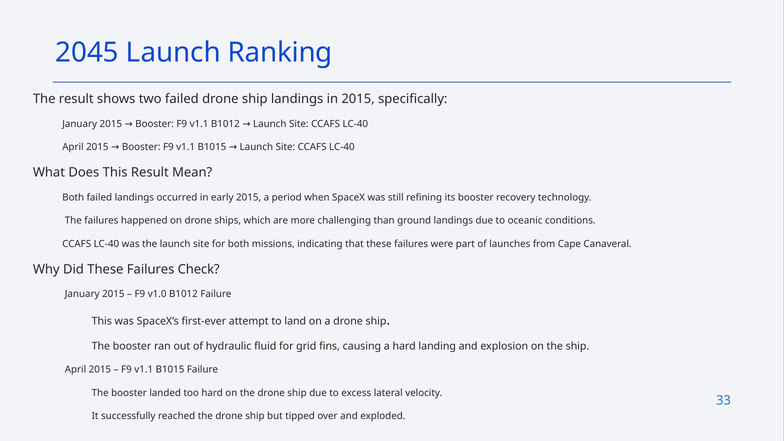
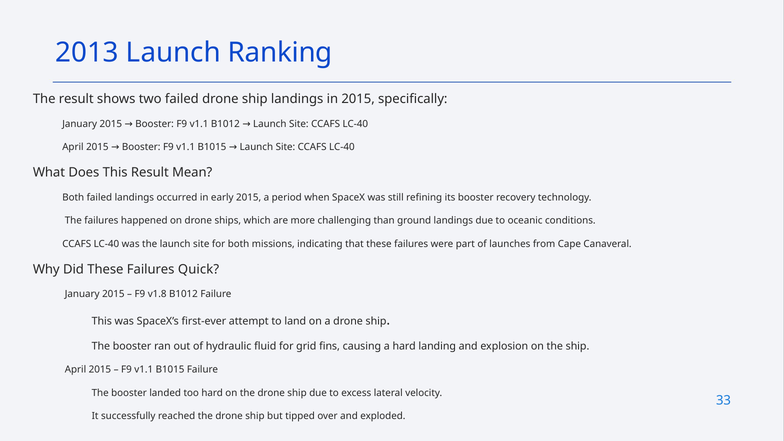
2045: 2045 -> 2013
Check: Check -> Quick
v1.0: v1.0 -> v1.8
